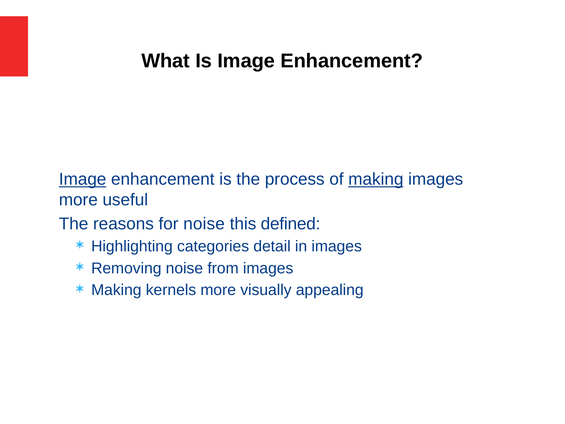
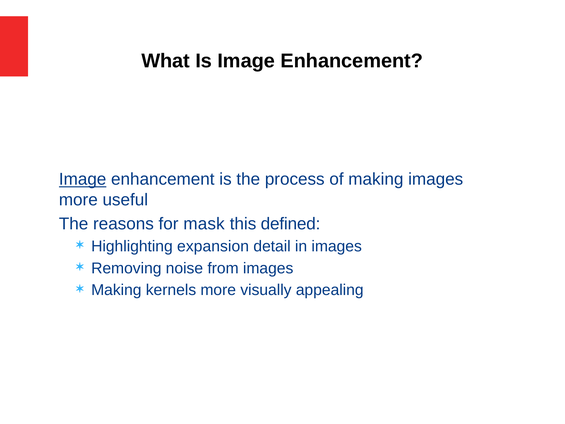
making at (376, 179) underline: present -> none
for noise: noise -> mask
categories: categories -> expansion
